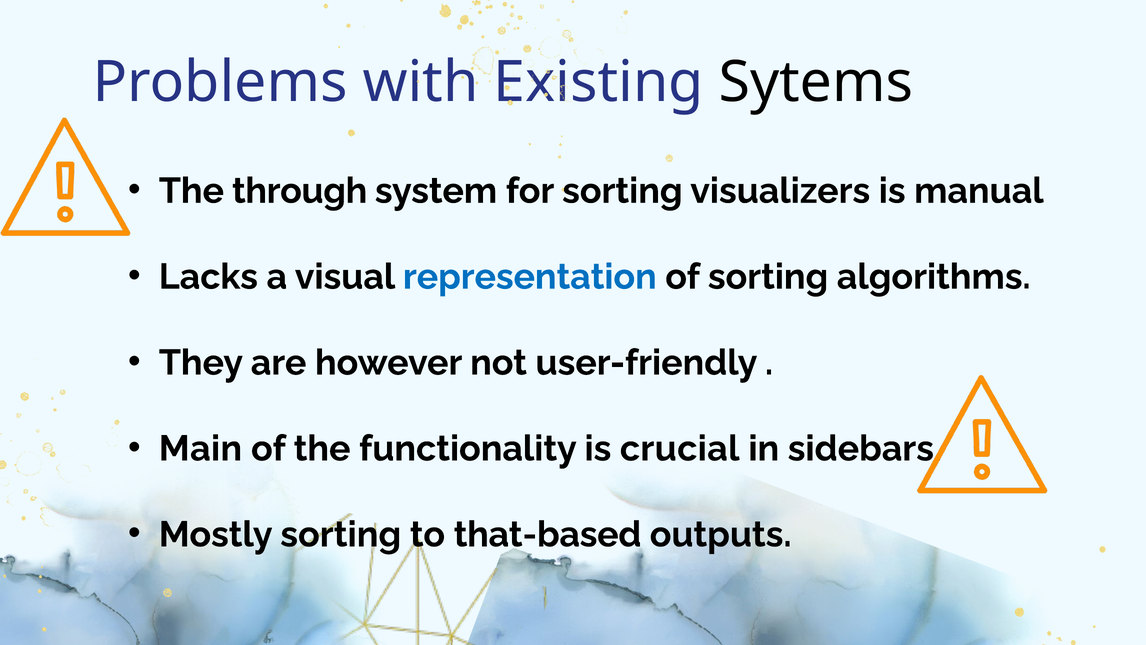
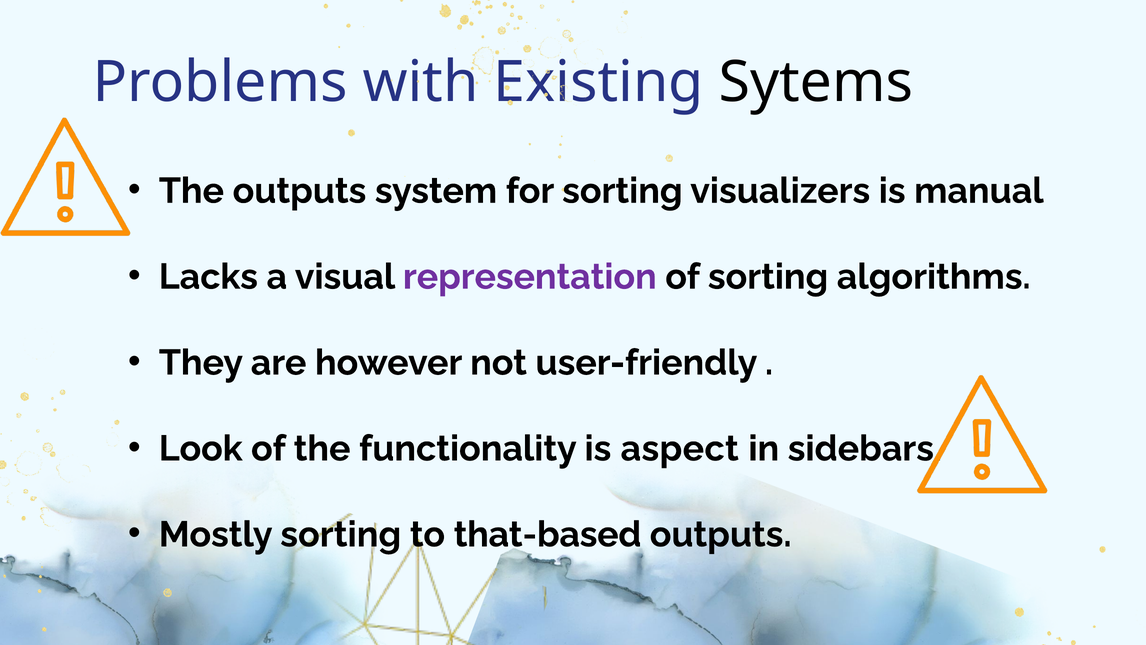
The through: through -> outputs
representation colour: blue -> purple
Main: Main -> Look
crucial: crucial -> aspect
